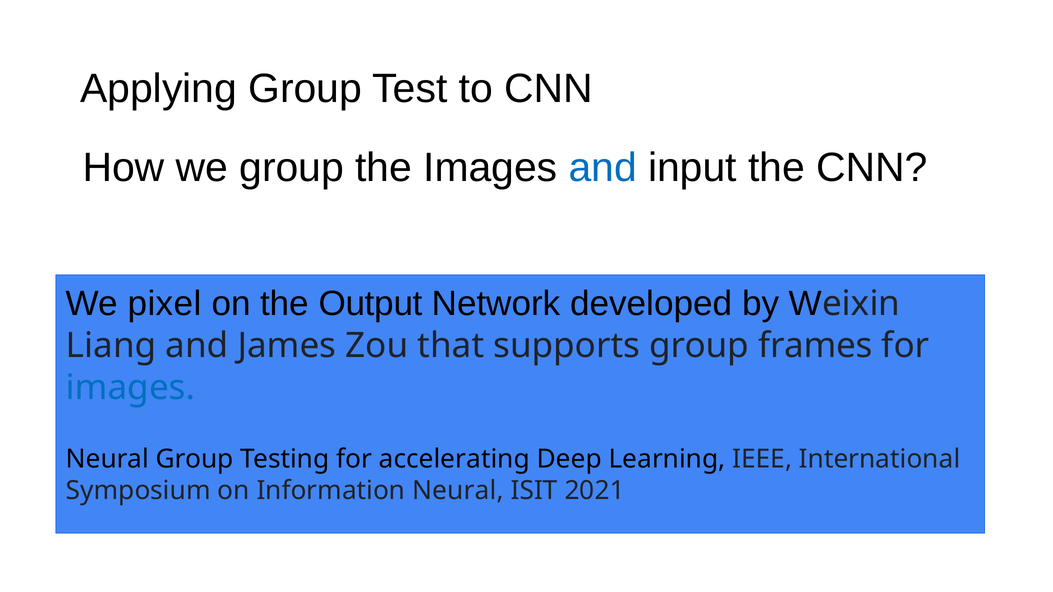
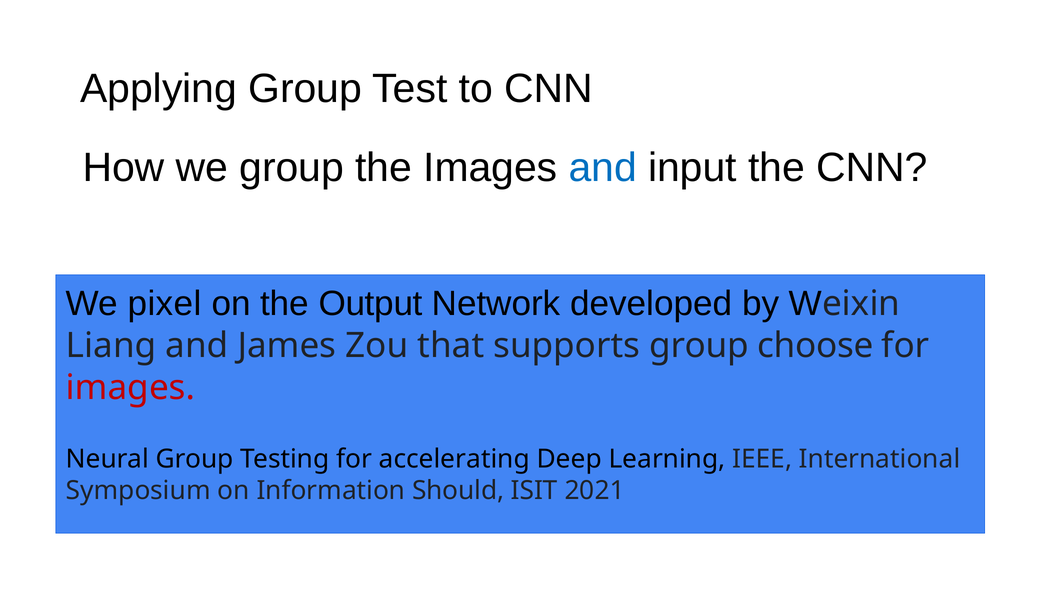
frames: frames -> choose
images at (131, 388) colour: blue -> red
Information Neural: Neural -> Should
